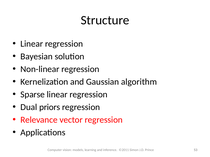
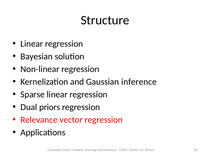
Gaussian algorithm: algorithm -> inference
